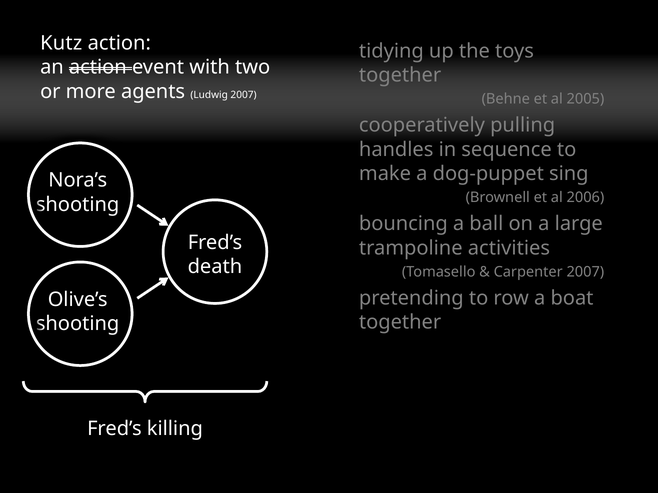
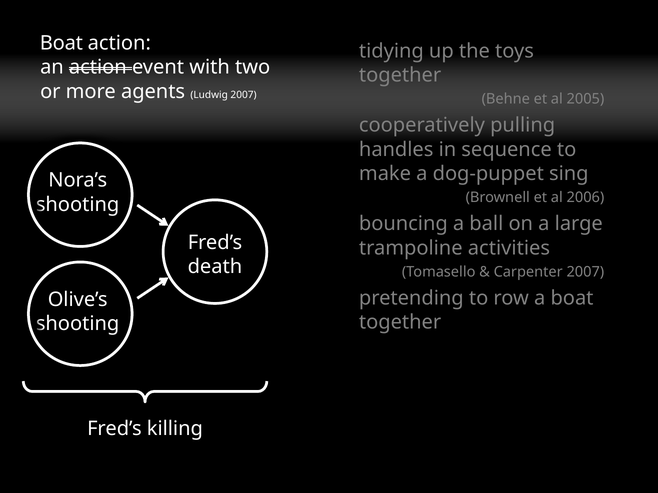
Kutz at (61, 43): Kutz -> Boat
